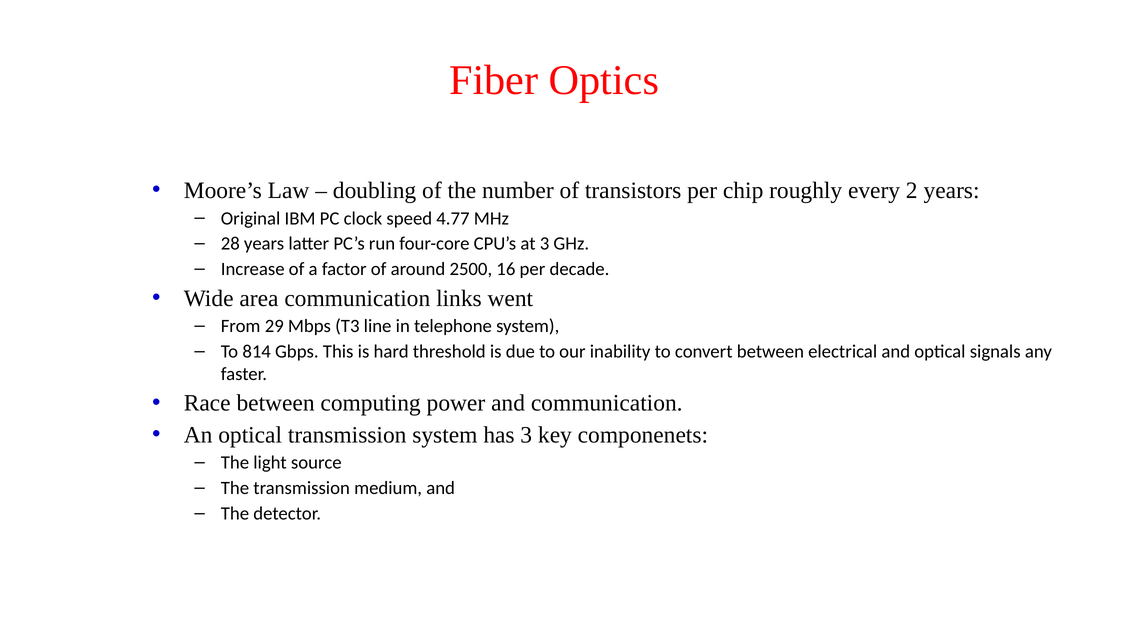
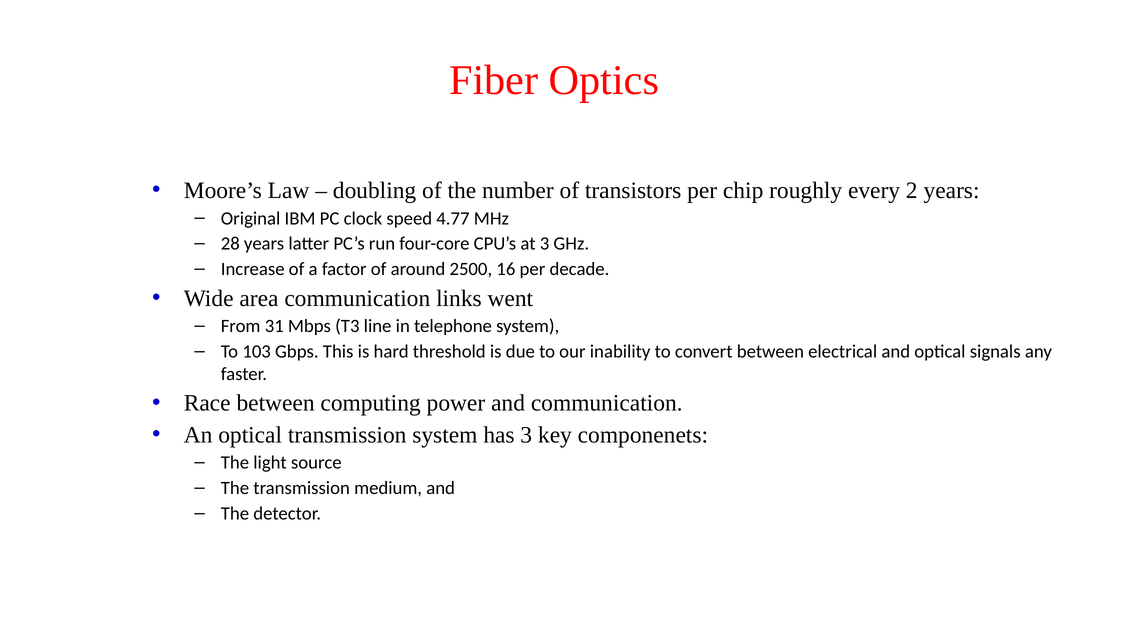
29: 29 -> 31
814: 814 -> 103
